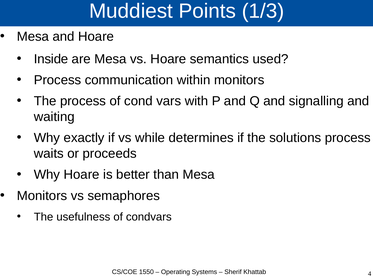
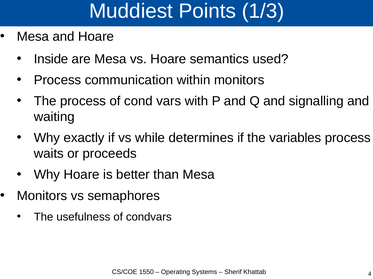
solutions: solutions -> variables
